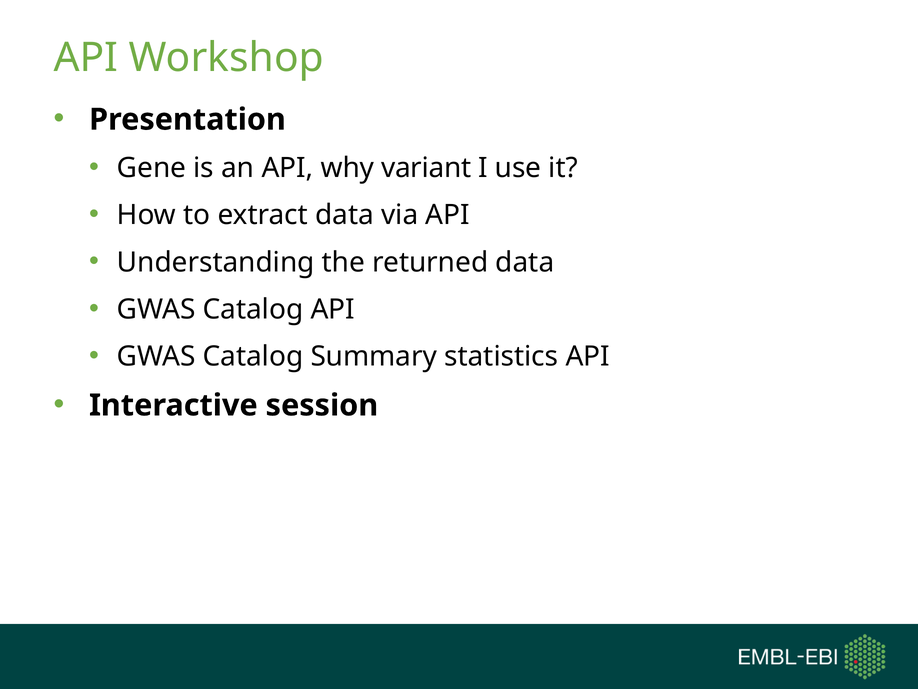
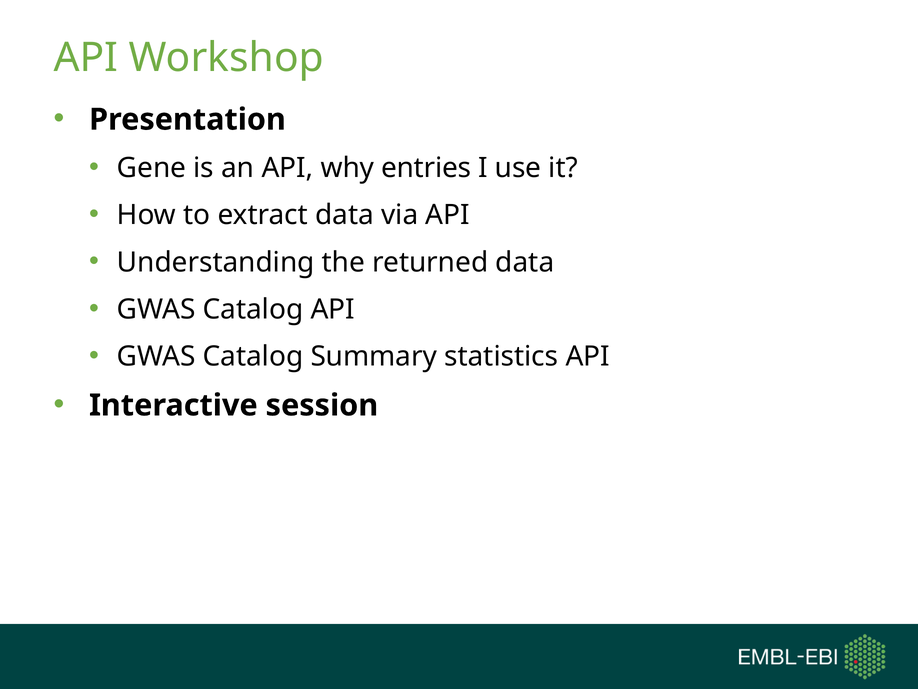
variant: variant -> entries
